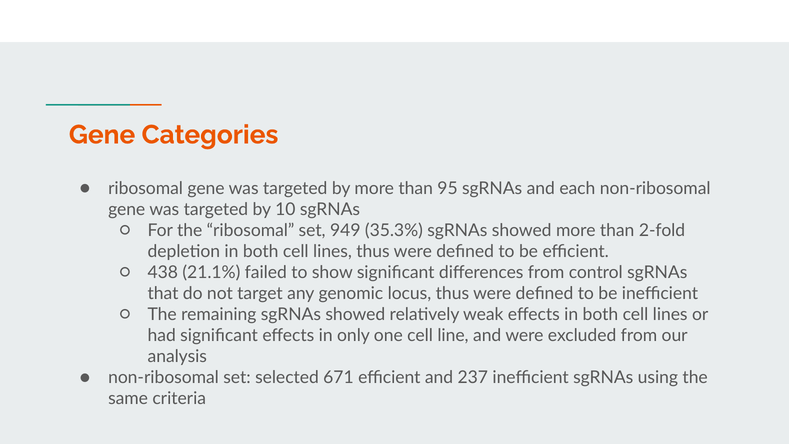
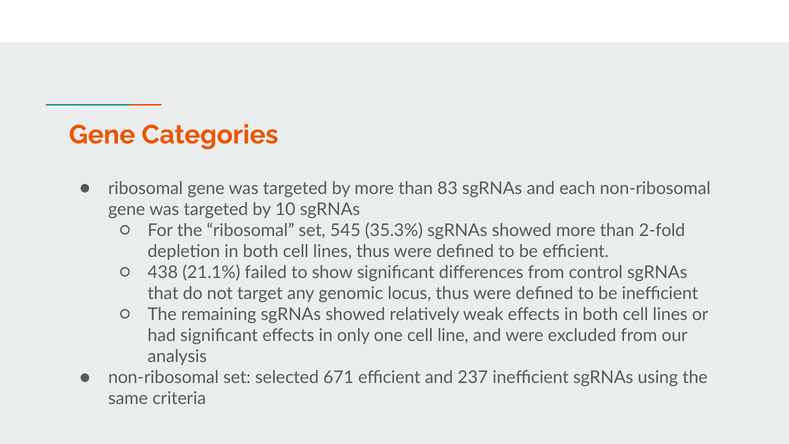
95: 95 -> 83
949: 949 -> 545
